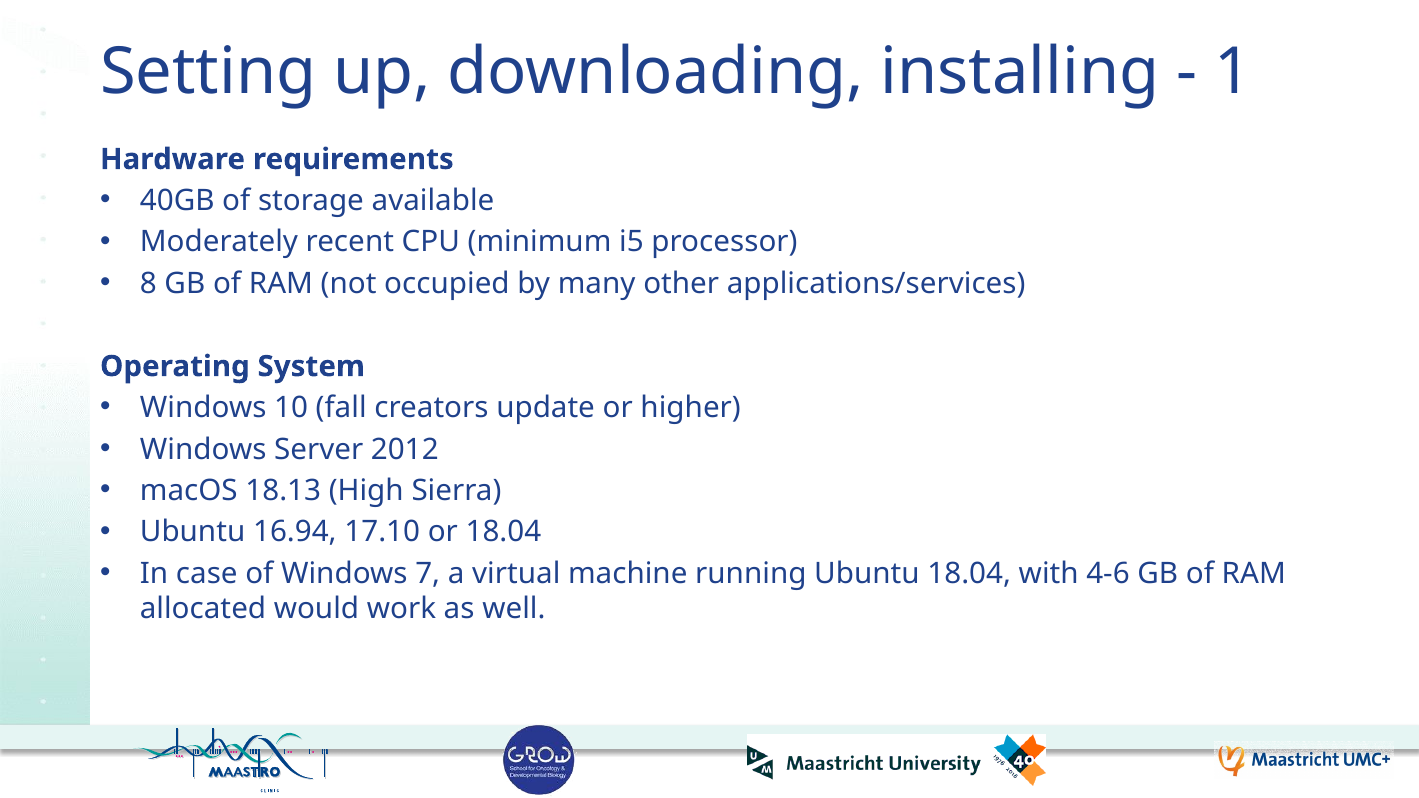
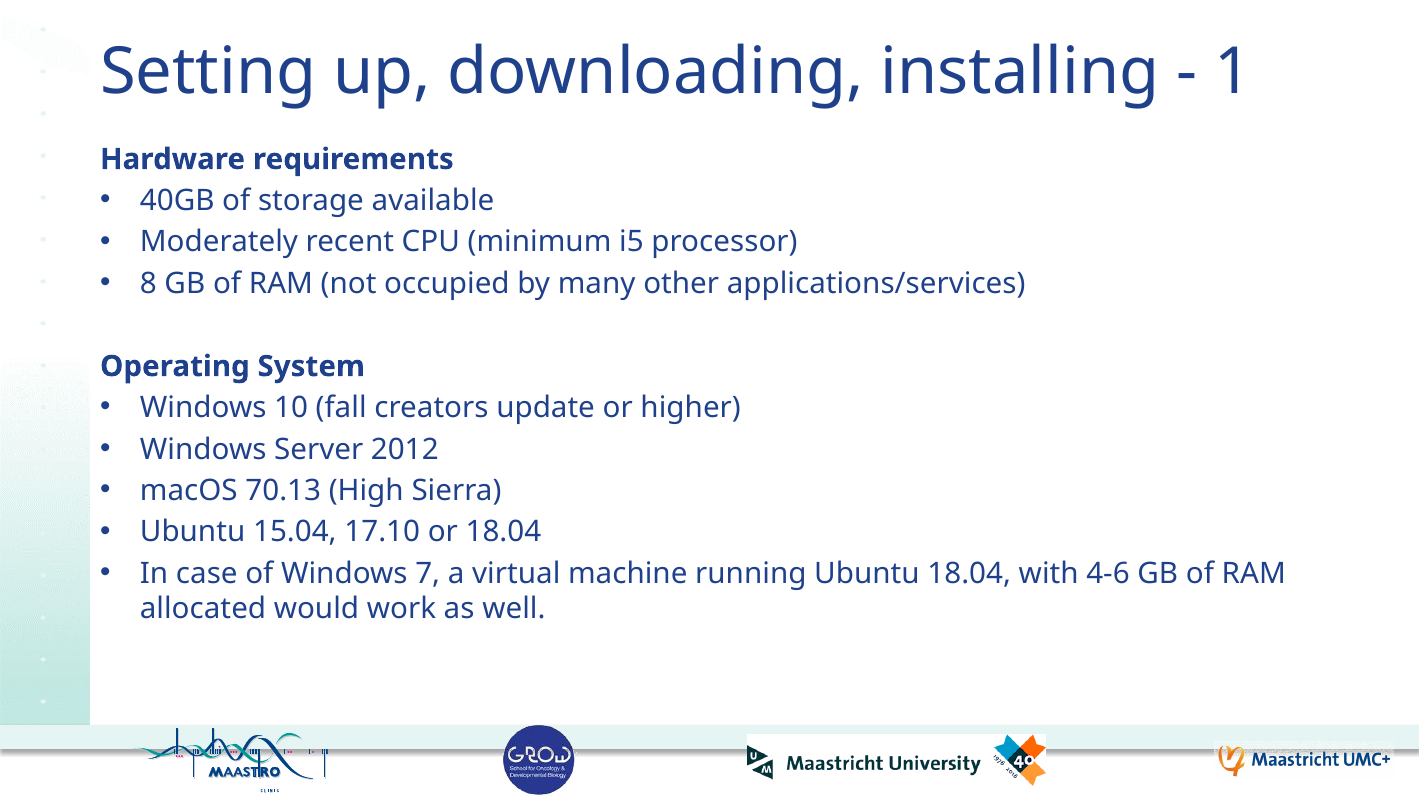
18.13: 18.13 -> 70.13
16.94: 16.94 -> 15.04
